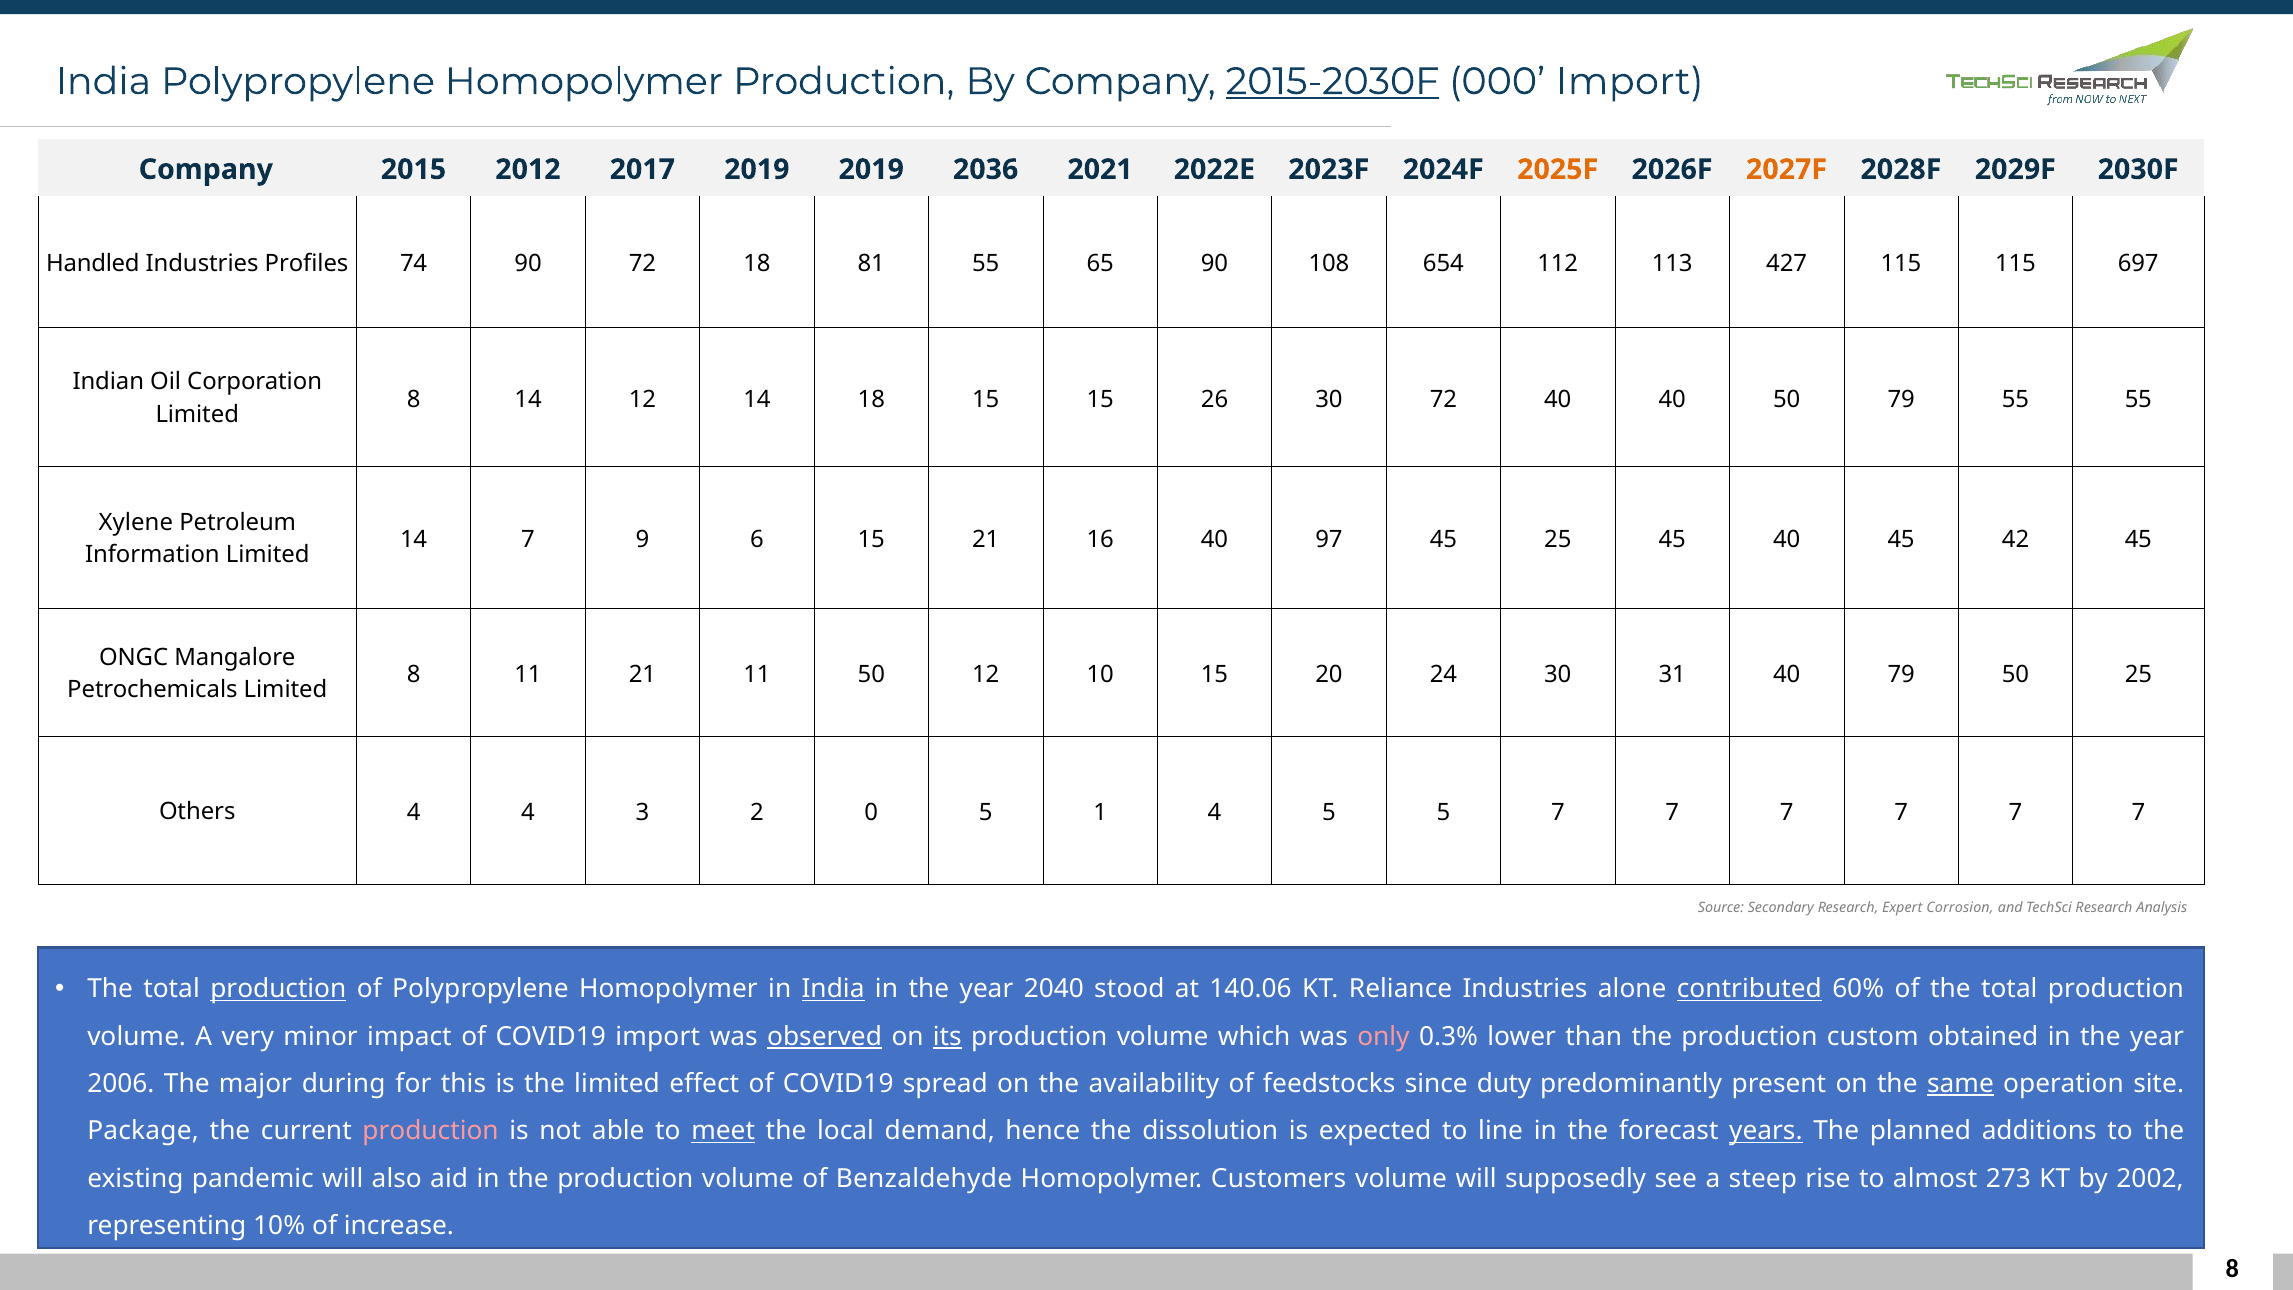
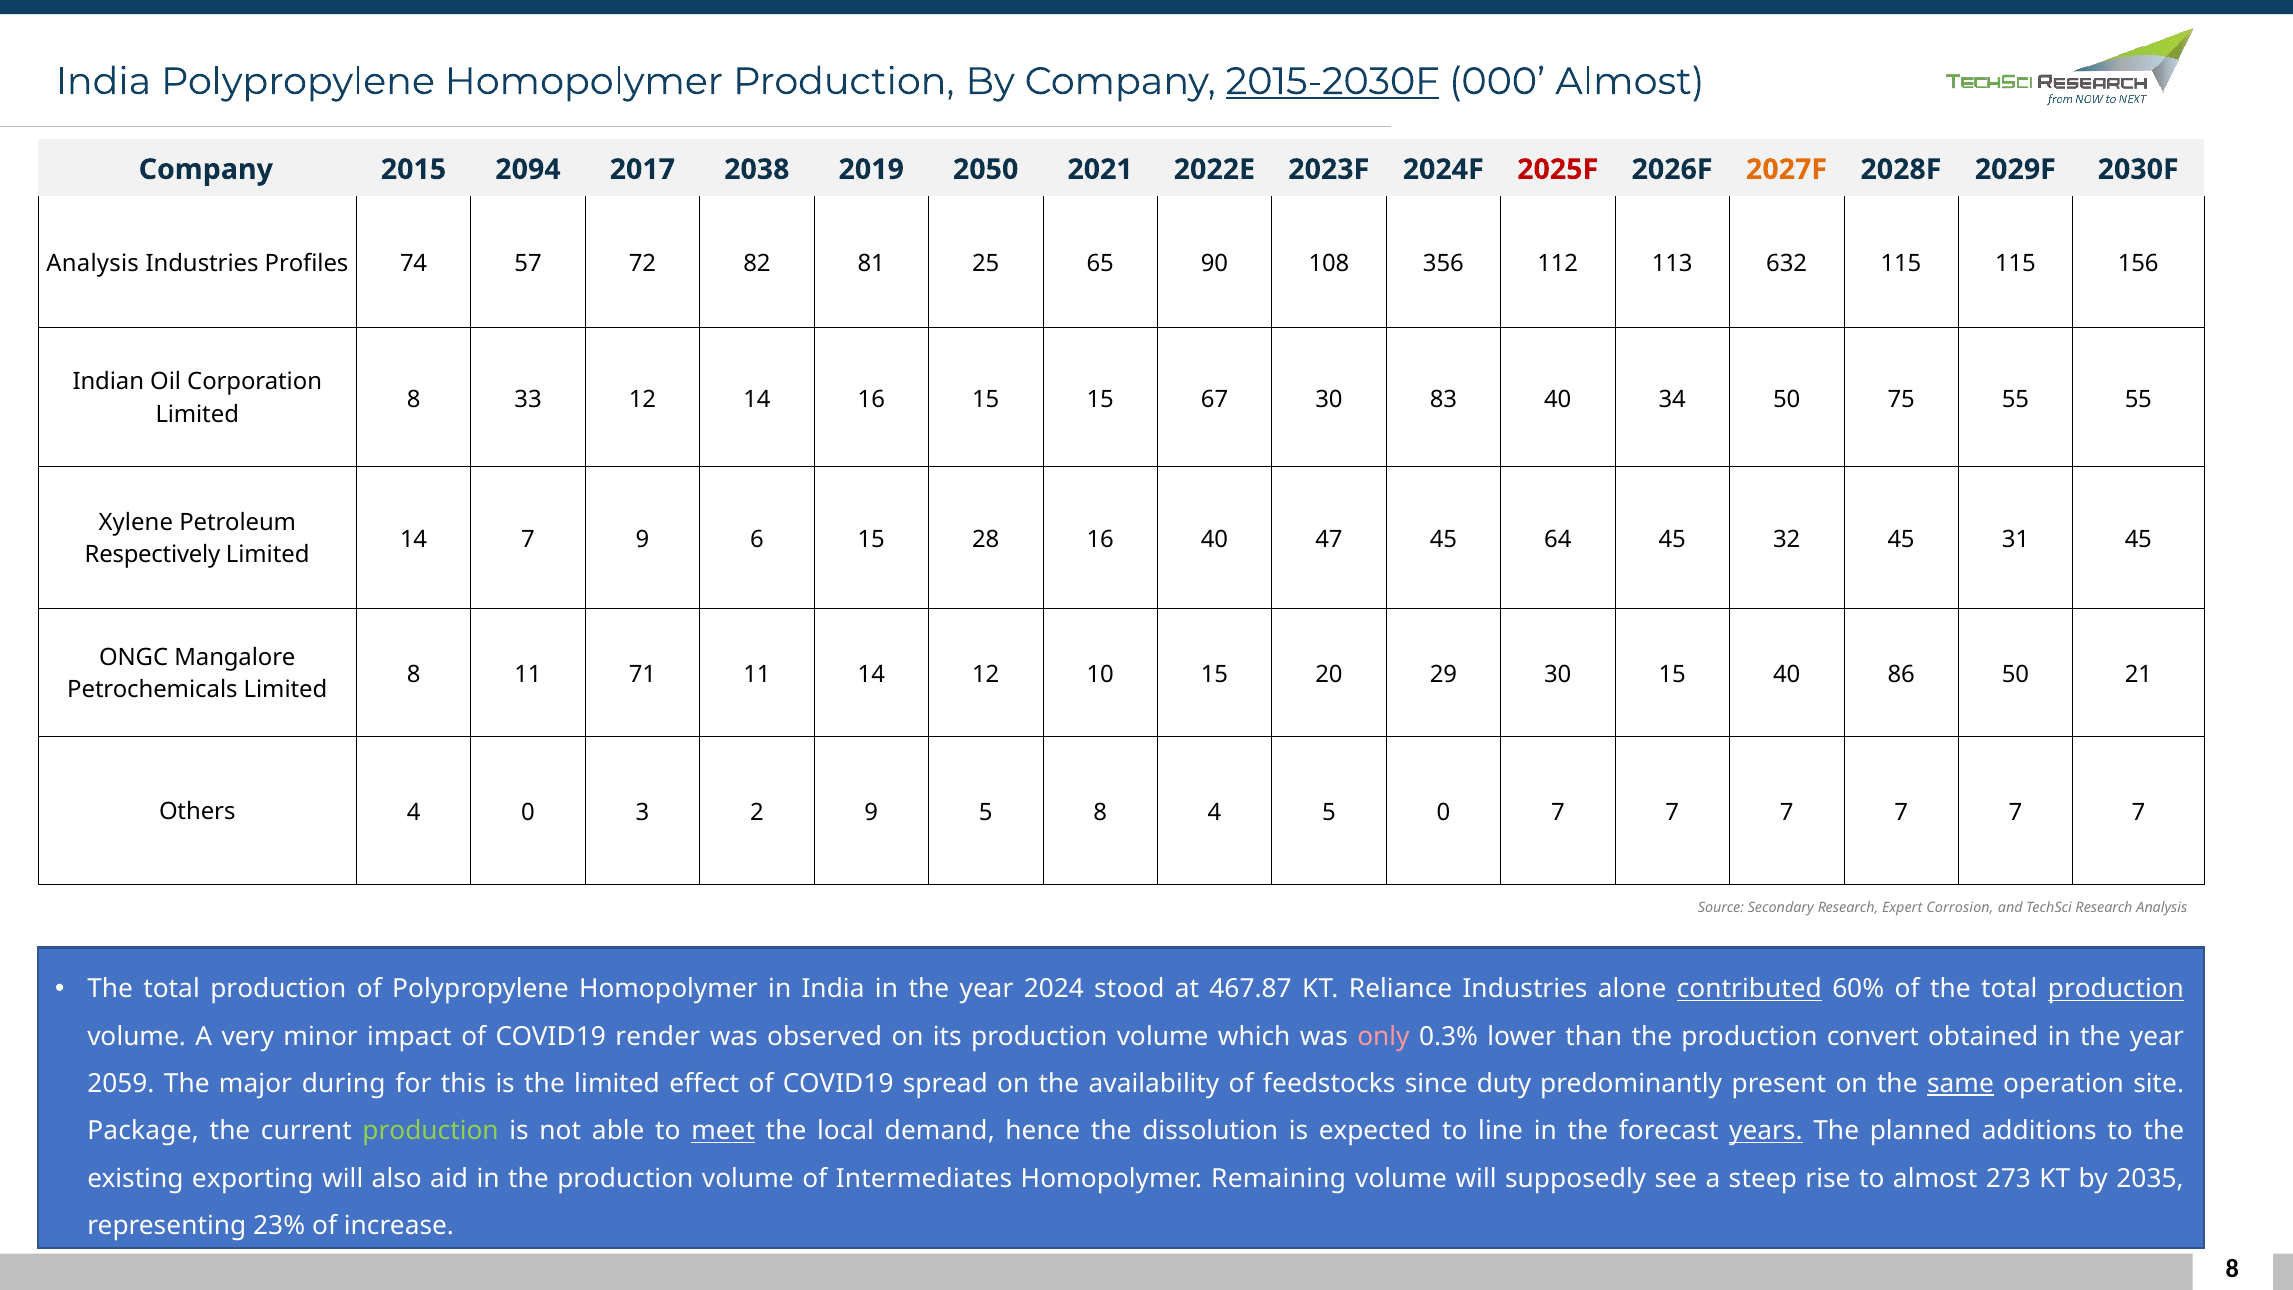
000 Import: Import -> Almost
2012: 2012 -> 2094
2017 2019: 2019 -> 2038
2036: 2036 -> 2050
2025F colour: orange -> red
Handled at (93, 263): Handled -> Analysis
74 90: 90 -> 57
72 18: 18 -> 82
81 55: 55 -> 25
654: 654 -> 356
427: 427 -> 632
697: 697 -> 156
8 14: 14 -> 33
14 18: 18 -> 16
26: 26 -> 67
30 72: 72 -> 83
40 40: 40 -> 34
50 79: 79 -> 75
15 21: 21 -> 28
97: 97 -> 47
45 25: 25 -> 64
45 40: 40 -> 32
42: 42 -> 31
Information: Information -> Respectively
11 21: 21 -> 71
11 50: 50 -> 14
24: 24 -> 29
30 31: 31 -> 15
40 79: 79 -> 86
50 25: 25 -> 21
4 4: 4 -> 0
2 0: 0 -> 9
5 1: 1 -> 8
5 5: 5 -> 0
production at (278, 989) underline: present -> none
India at (833, 989) underline: present -> none
2040: 2040 -> 2024
140.06: 140.06 -> 467.87
production at (2116, 989) underline: none -> present
COVID19 import: import -> render
observed underline: present -> none
its underline: present -> none
custom: custom -> convert
2006: 2006 -> 2059
production at (431, 1131) colour: pink -> light green
pandemic: pandemic -> exporting
Benzaldehyde: Benzaldehyde -> Intermediates
Customers: Customers -> Remaining
2002: 2002 -> 2035
10%: 10% -> 23%
